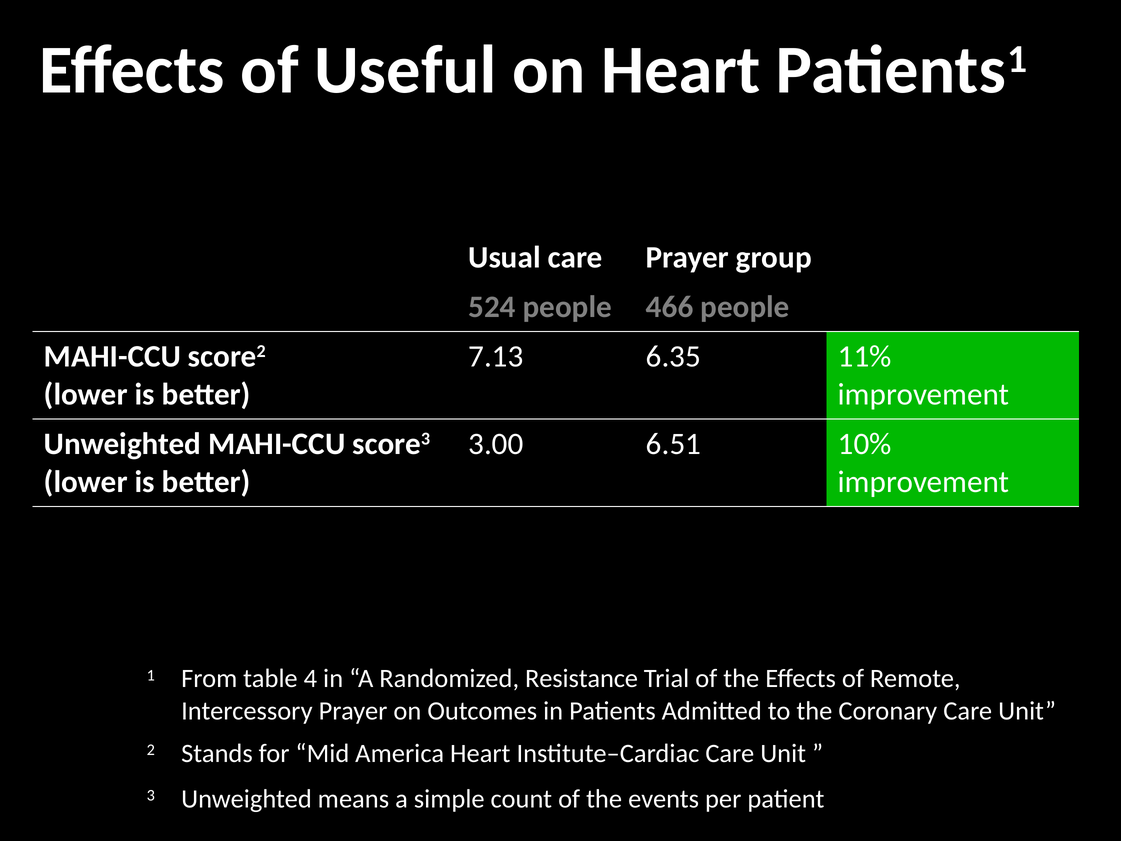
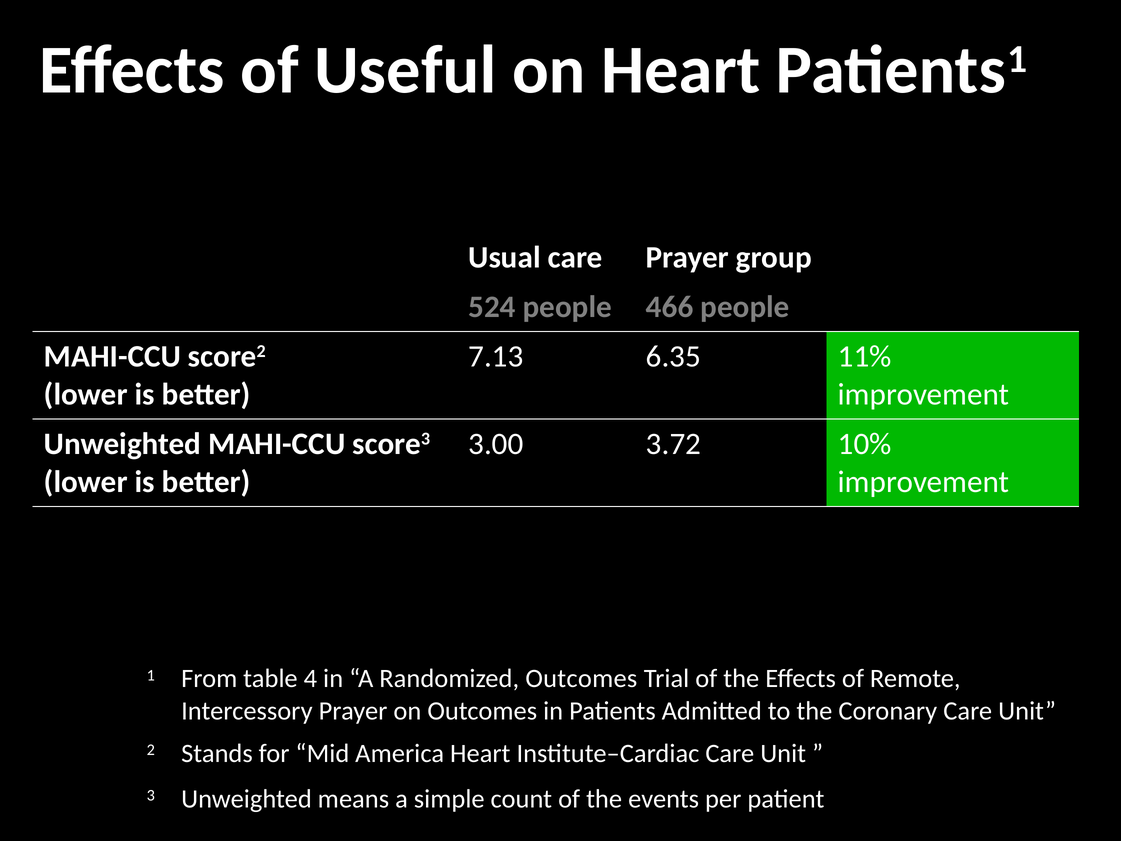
6.51: 6.51 -> 3.72
Randomized Resistance: Resistance -> Outcomes
